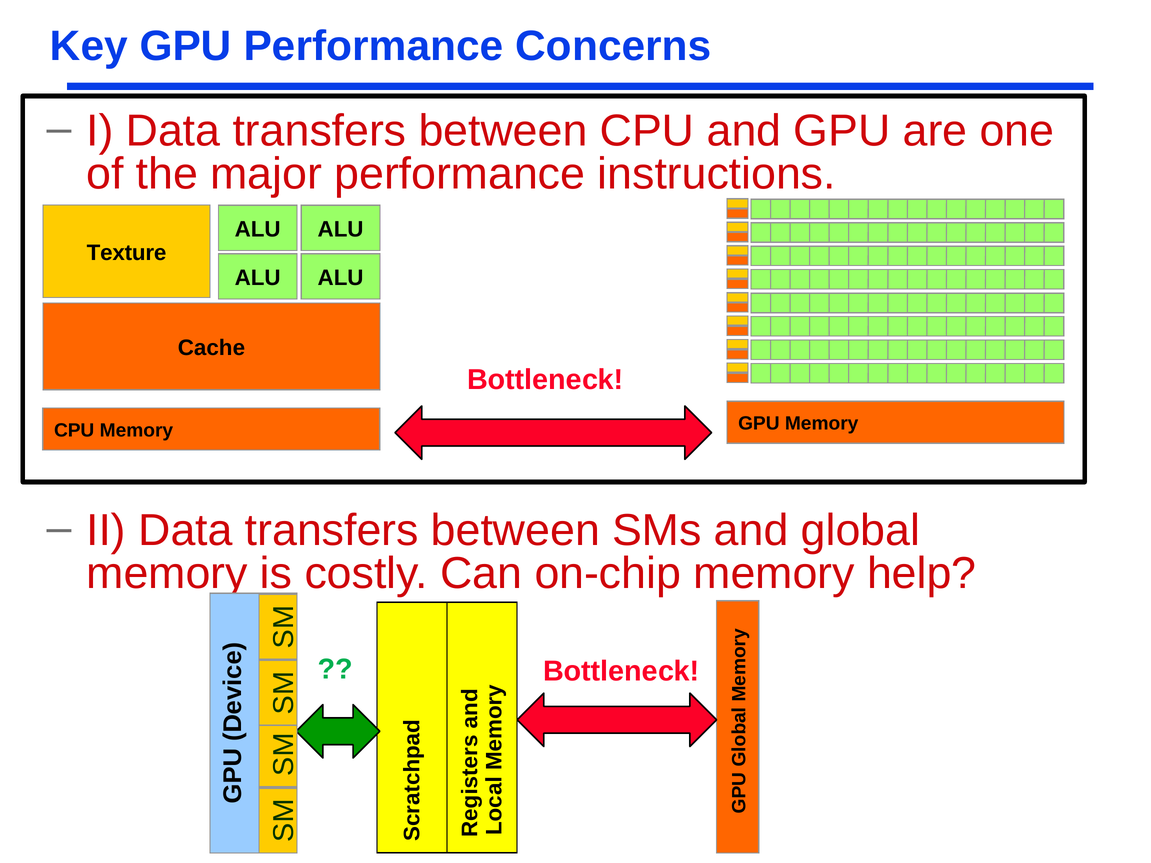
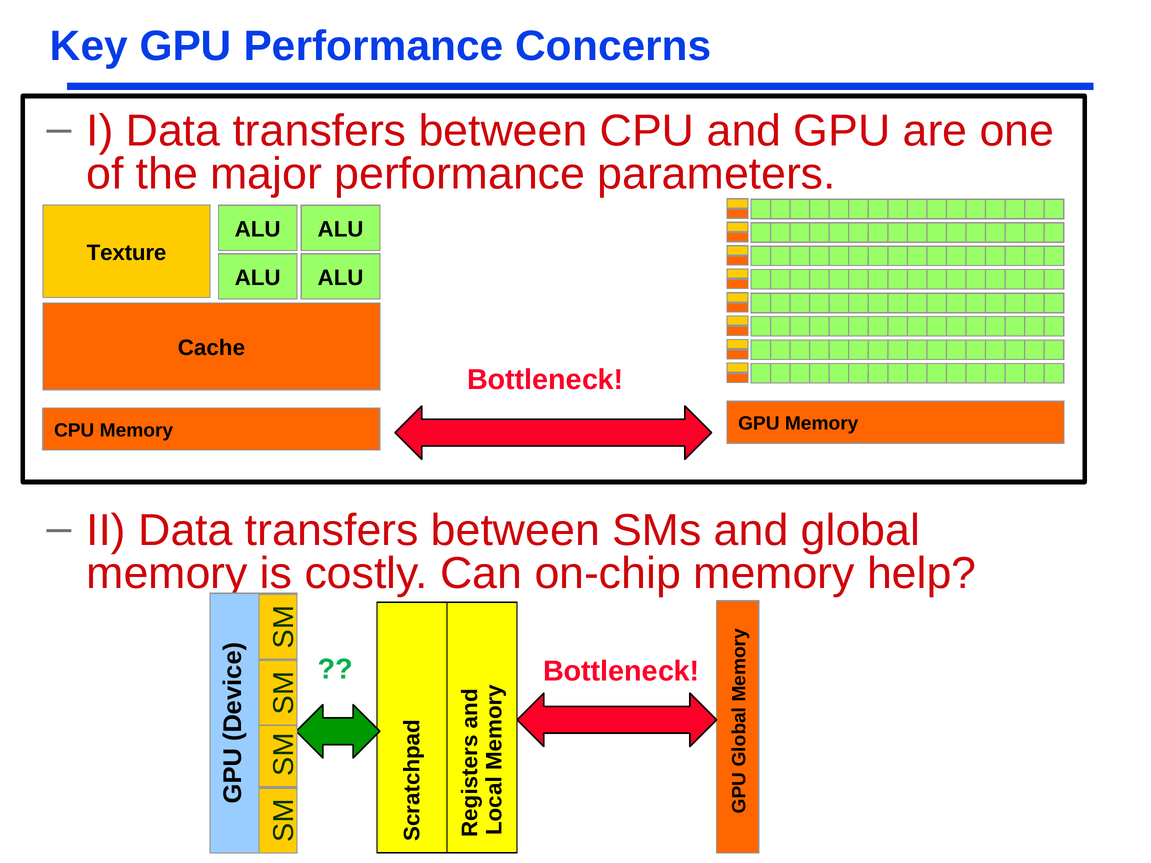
instructions: instructions -> parameters
